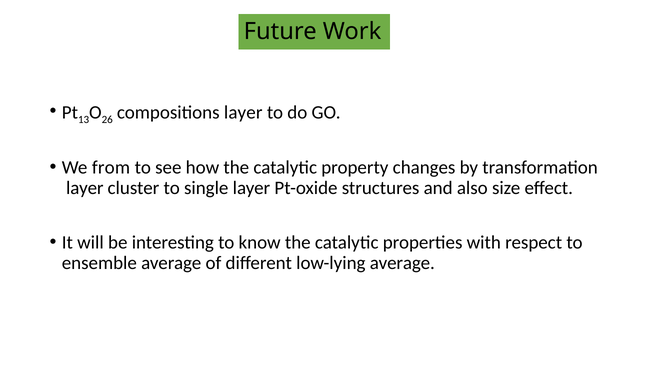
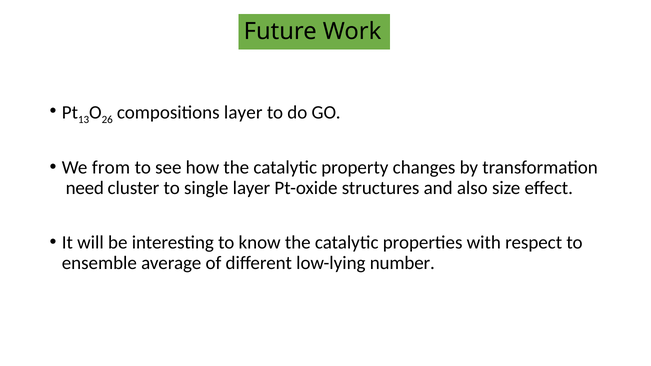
layer at (85, 188): layer -> need
low-lying average: average -> number
